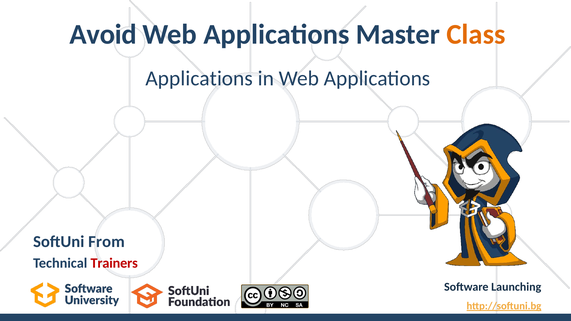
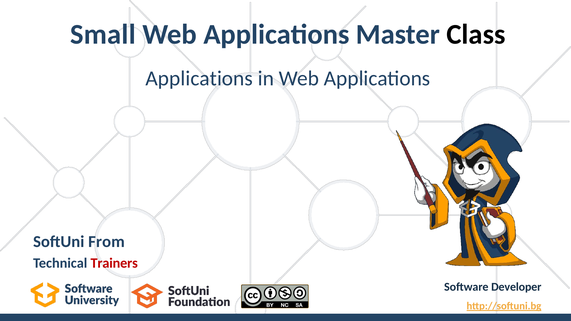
Avoid: Avoid -> Small
Class colour: orange -> black
Launching: Launching -> Developer
